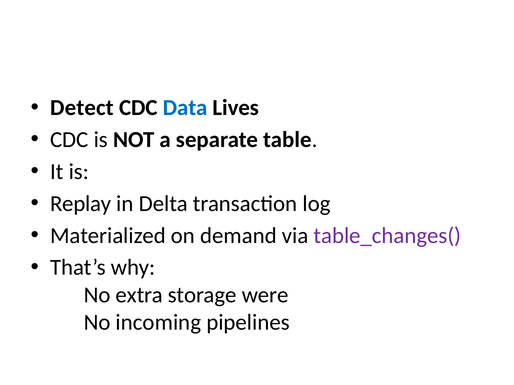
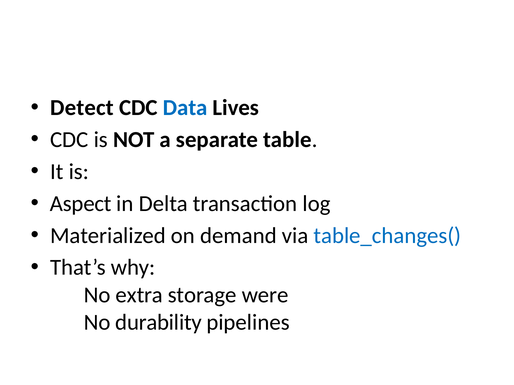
Replay: Replay -> Aspect
table_changes( colour: purple -> blue
incoming: incoming -> durability
